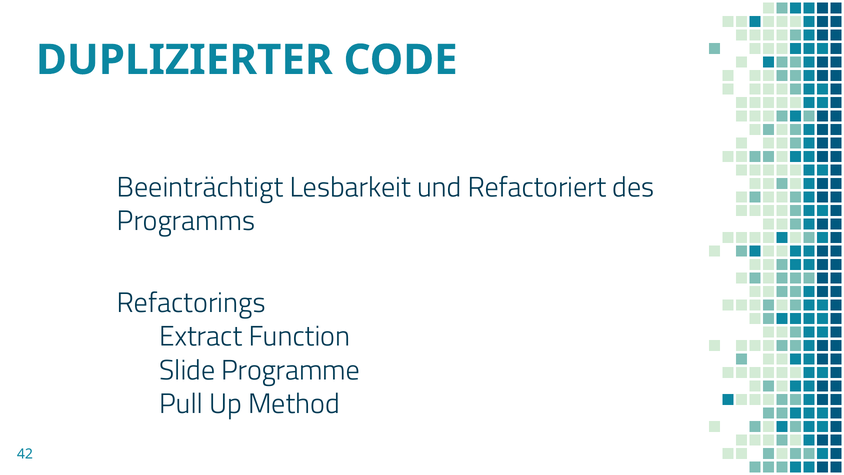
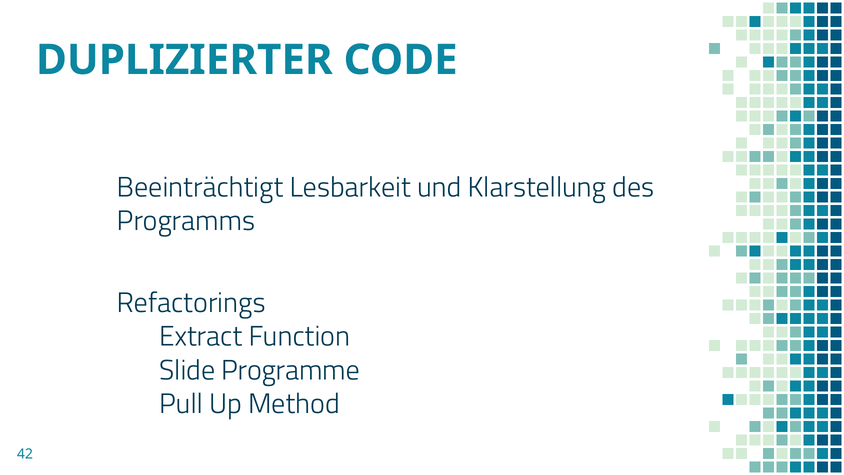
Refactoriert: Refactoriert -> Klarstellung
